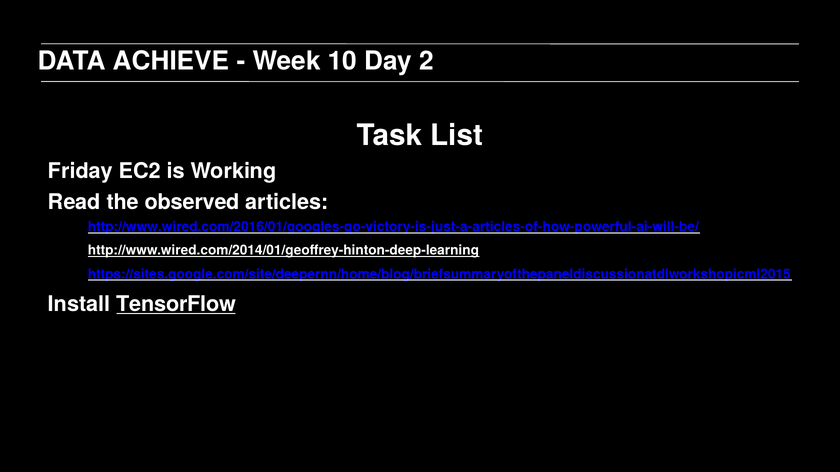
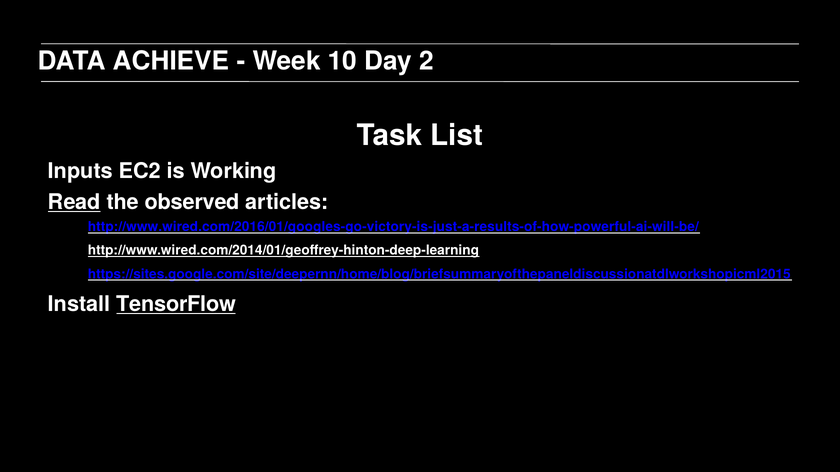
Friday: Friday -> Inputs
Read underline: none -> present
http://www.wired.com/2016/01/googles-go-victory-is-just-a-articles-of-how-powerful-ai-will-be/: http://www.wired.com/2016/01/googles-go-victory-is-just-a-articles-of-how-powerful-ai-will-be/ -> http://www.wired.com/2016/01/googles-go-victory-is-just-a-results-of-how-powerful-ai-will-be/
